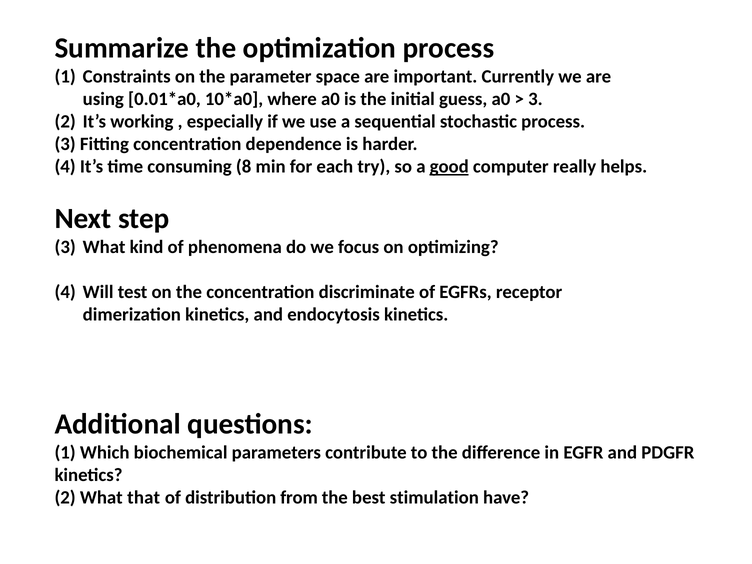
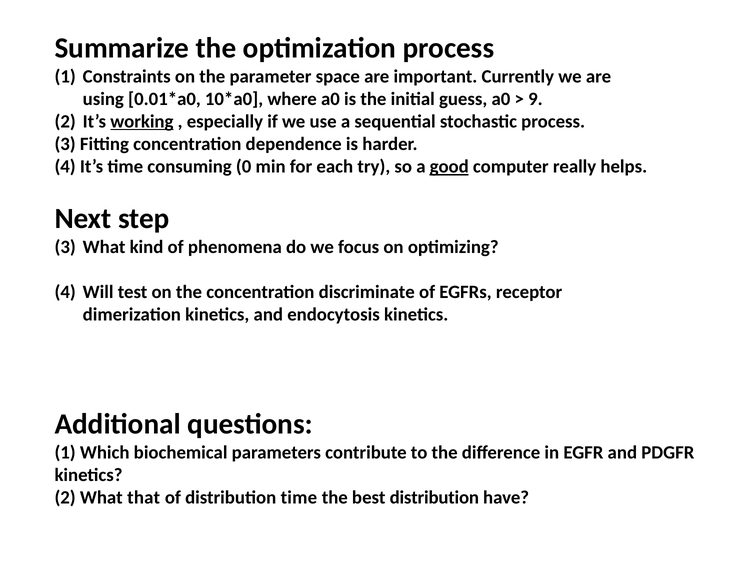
3 at (535, 99): 3 -> 9
working underline: none -> present
8: 8 -> 0
distribution from: from -> time
best stimulation: stimulation -> distribution
